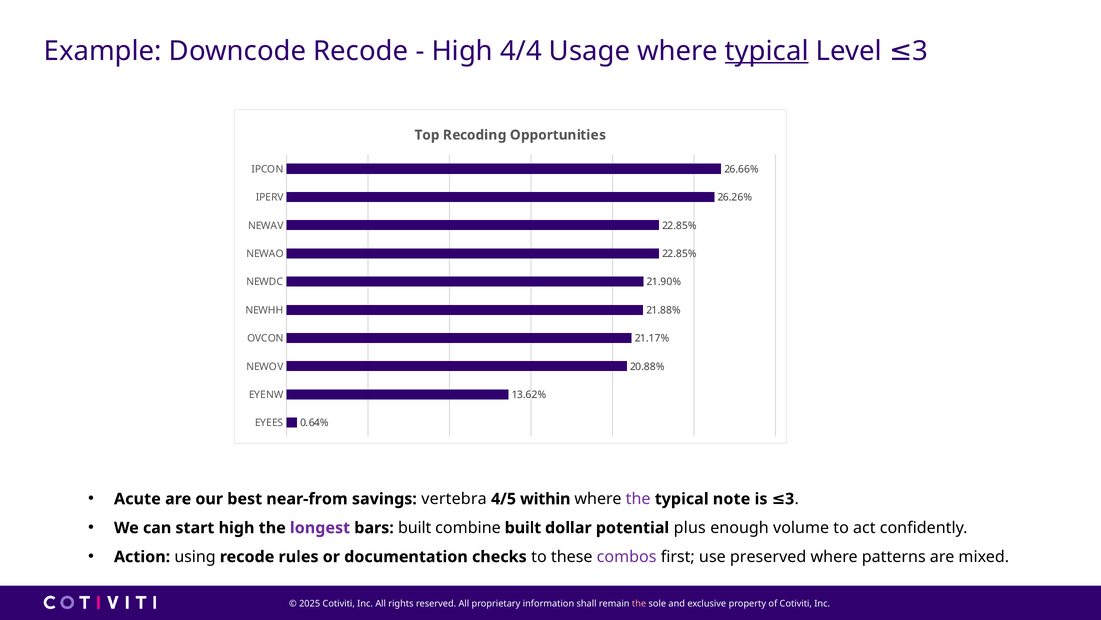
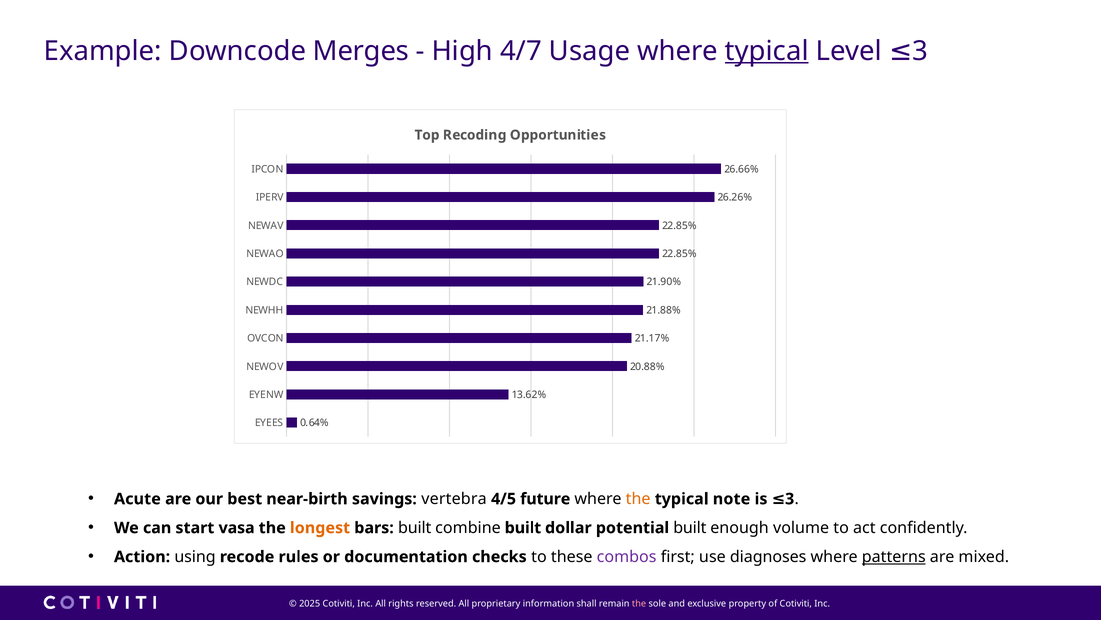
Downcode Recode: Recode -> Merges
4/4: 4/4 -> 4/7
near-from: near-from -> near-birth
within: within -> future
the at (638, 498) colour: purple -> orange
start high: high -> vasa
longest colour: purple -> orange
potential plus: plus -> built
preserved: preserved -> diagnoses
patterns underline: none -> present
